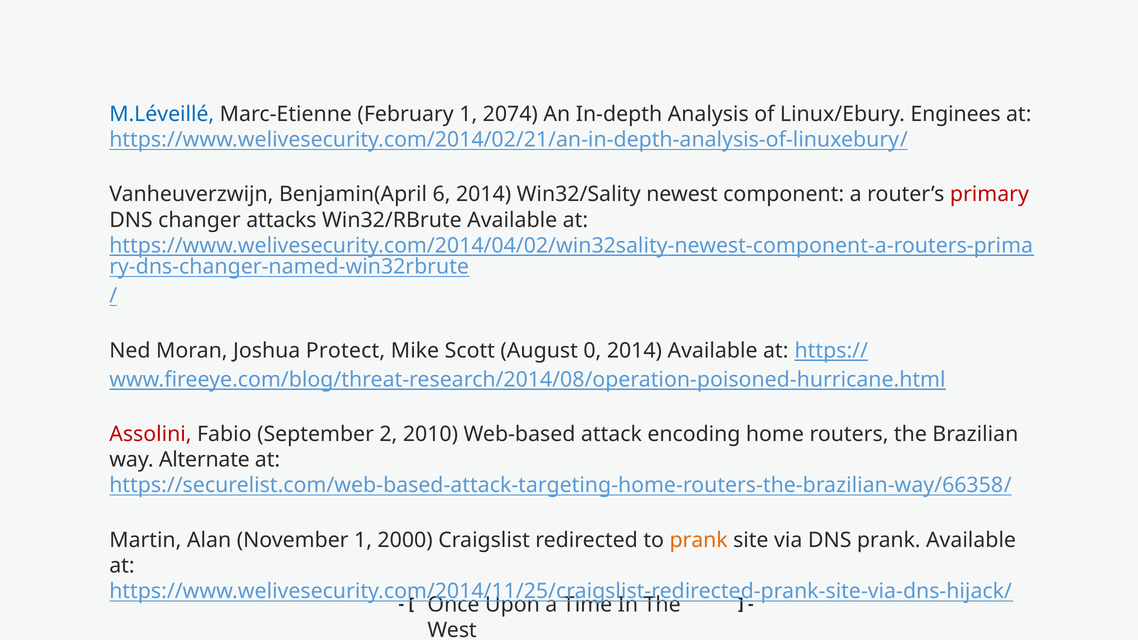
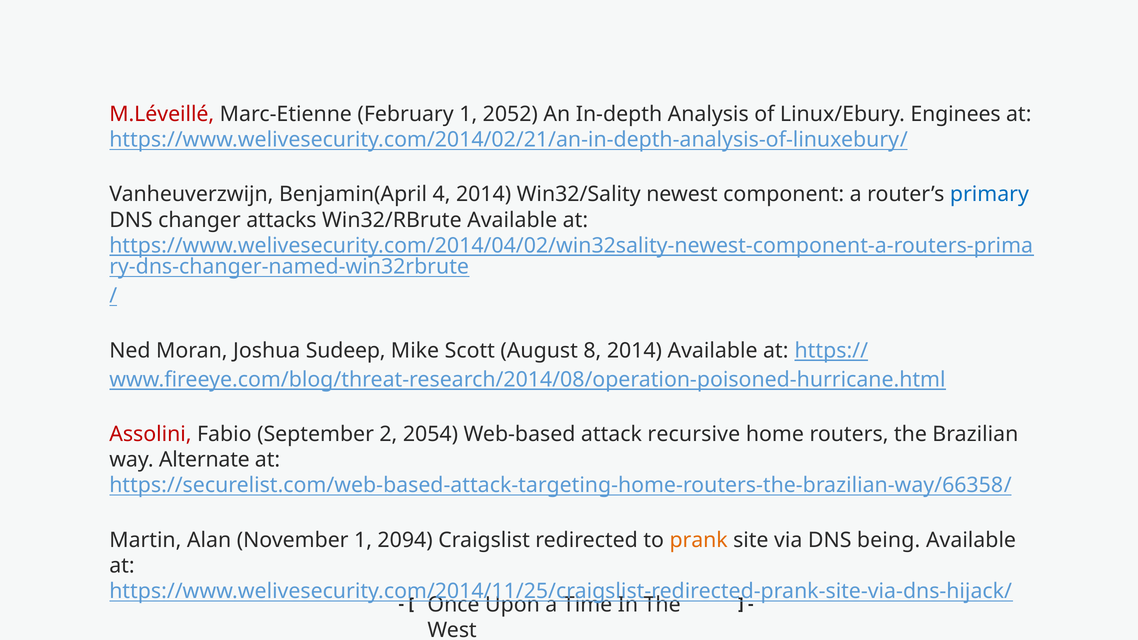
M.Léveillé colour: blue -> red
2074: 2074 -> 2052
6: 6 -> 4
primary colour: red -> blue
Protect: Protect -> Sudeep
0: 0 -> 8
2010: 2010 -> 2054
encoding: encoding -> recursive
2000: 2000 -> 2094
DNS prank: prank -> being
